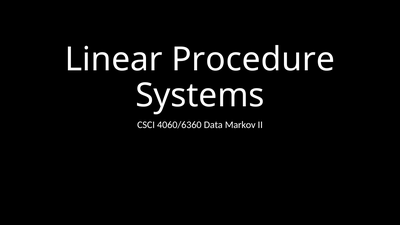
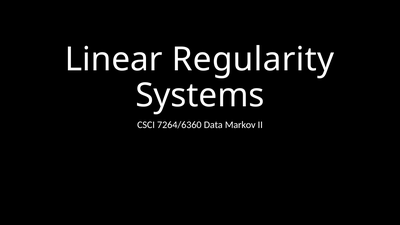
Procedure: Procedure -> Regularity
4060/6360: 4060/6360 -> 7264/6360
